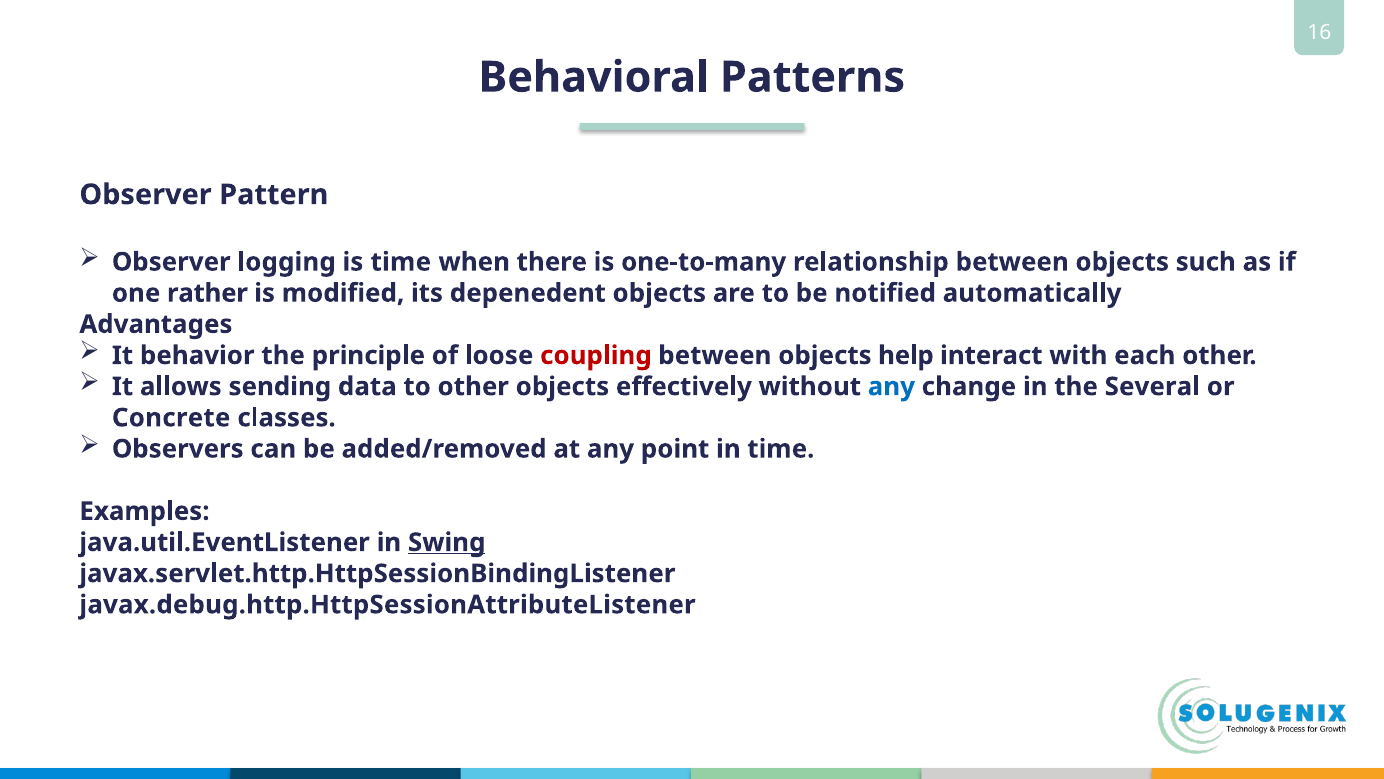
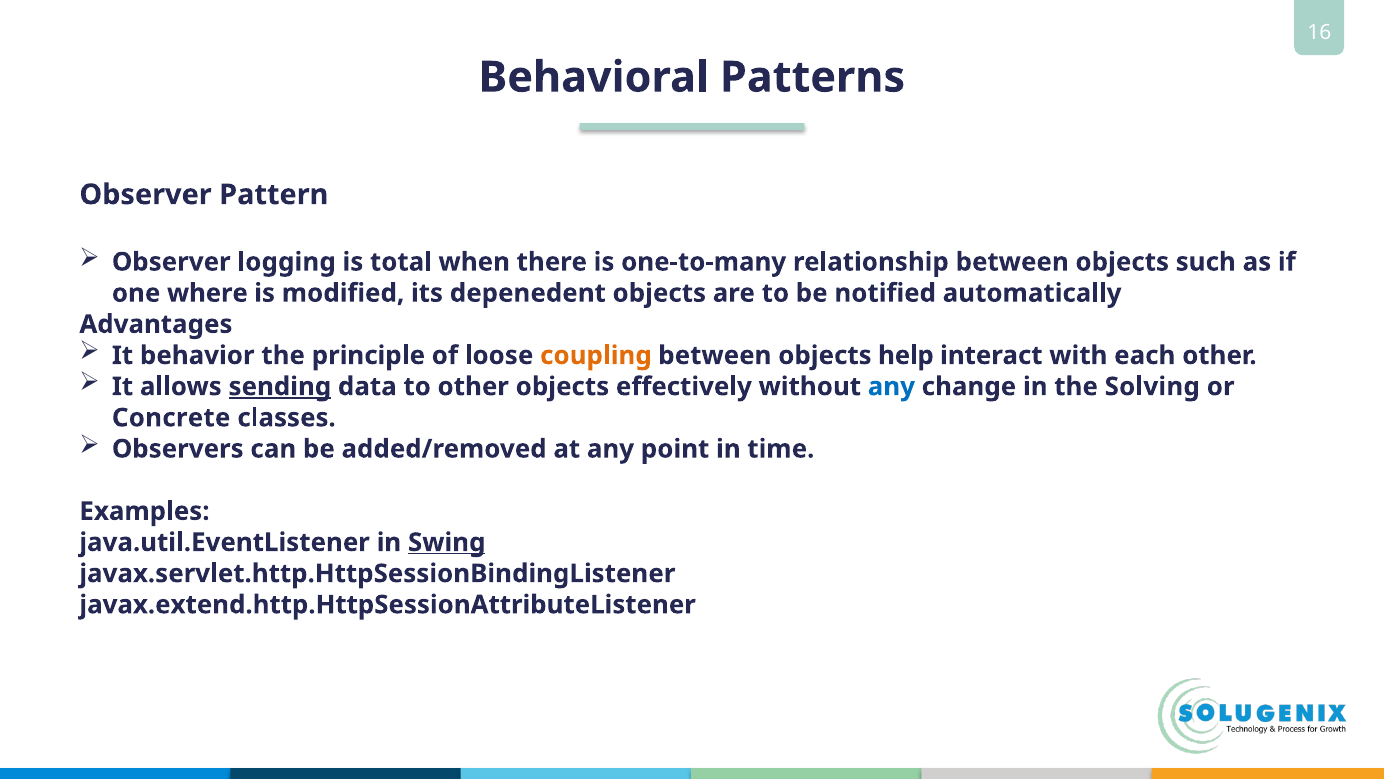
is time: time -> total
rather: rather -> where
coupling colour: red -> orange
sending underline: none -> present
Several: Several -> Solving
javax.debug.http.HttpSessionAttributeListener: javax.debug.http.HttpSessionAttributeListener -> javax.extend.http.HttpSessionAttributeListener
